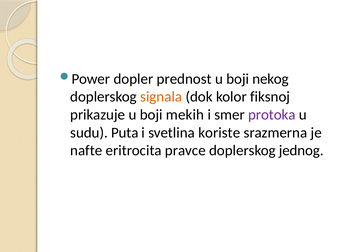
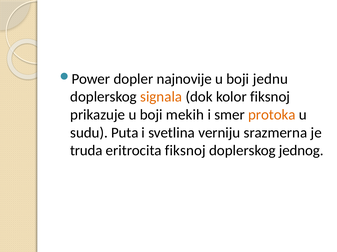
prednost: prednost -> najnovije
nekog: nekog -> jednu
protoka colour: purple -> orange
koriste: koriste -> verniju
nafte: nafte -> truda
eritrocita pravce: pravce -> fiksnoj
